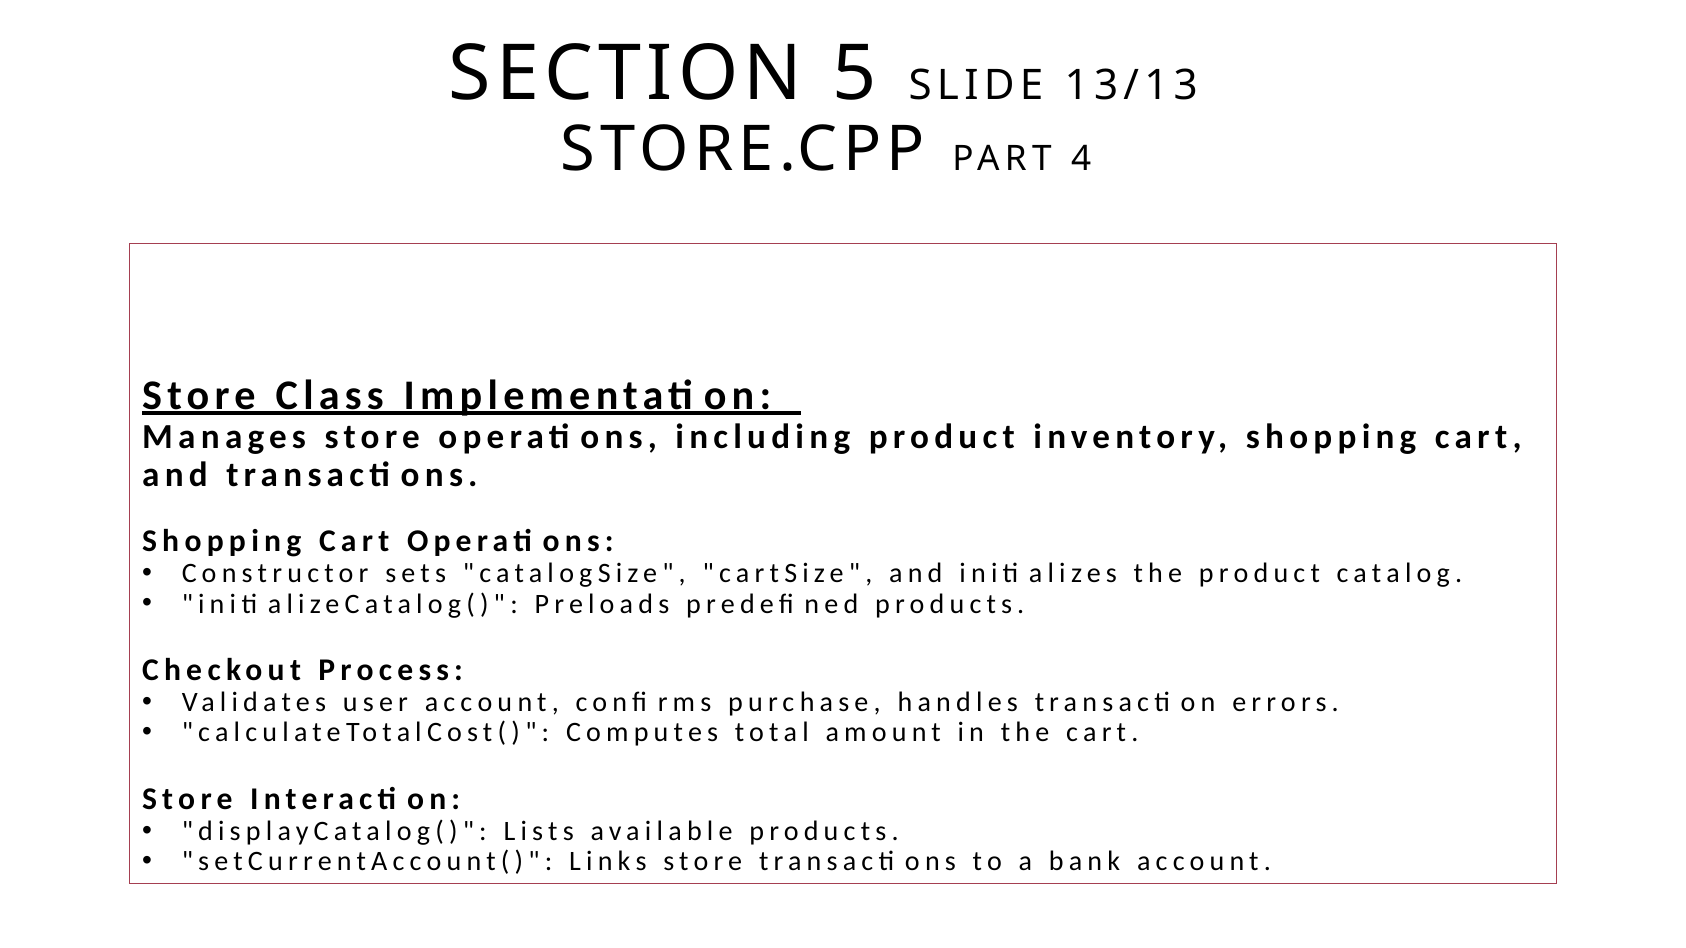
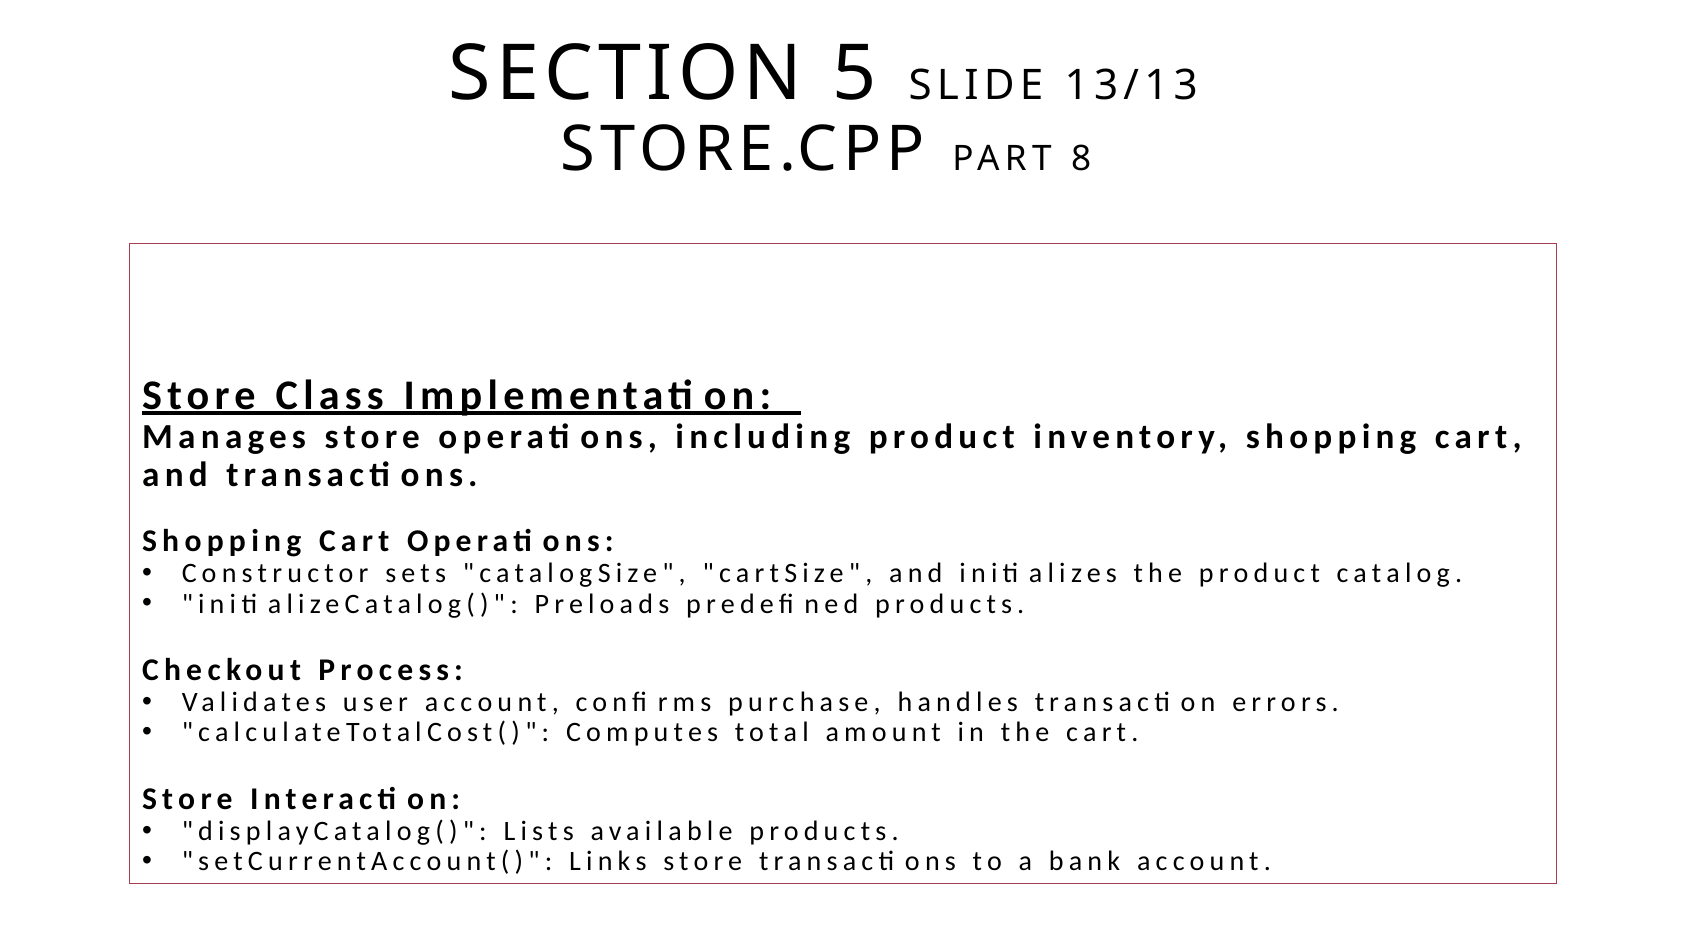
4: 4 -> 8
